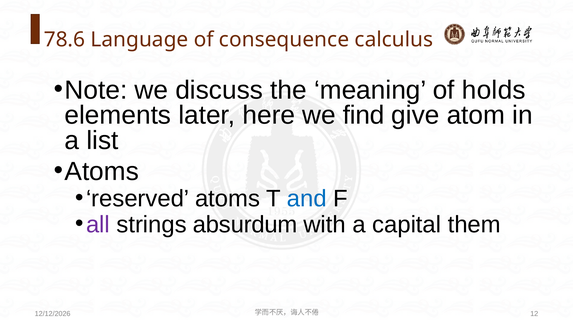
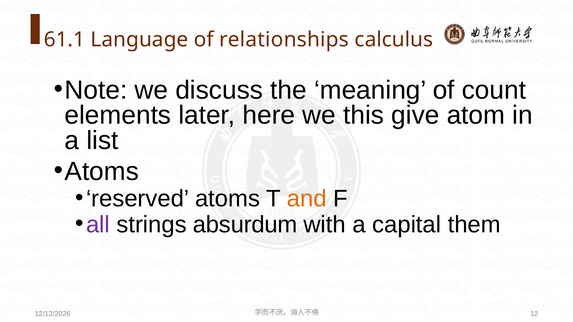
78.6: 78.6 -> 61.1
consequence: consequence -> relationships
holds: holds -> count
find: find -> this
and colour: blue -> orange
